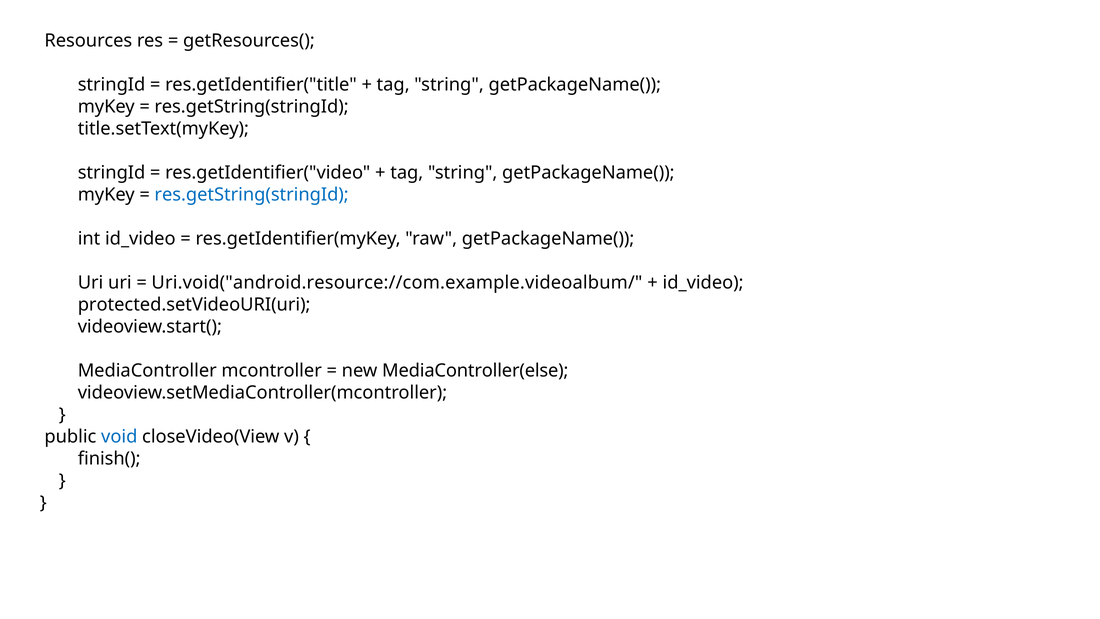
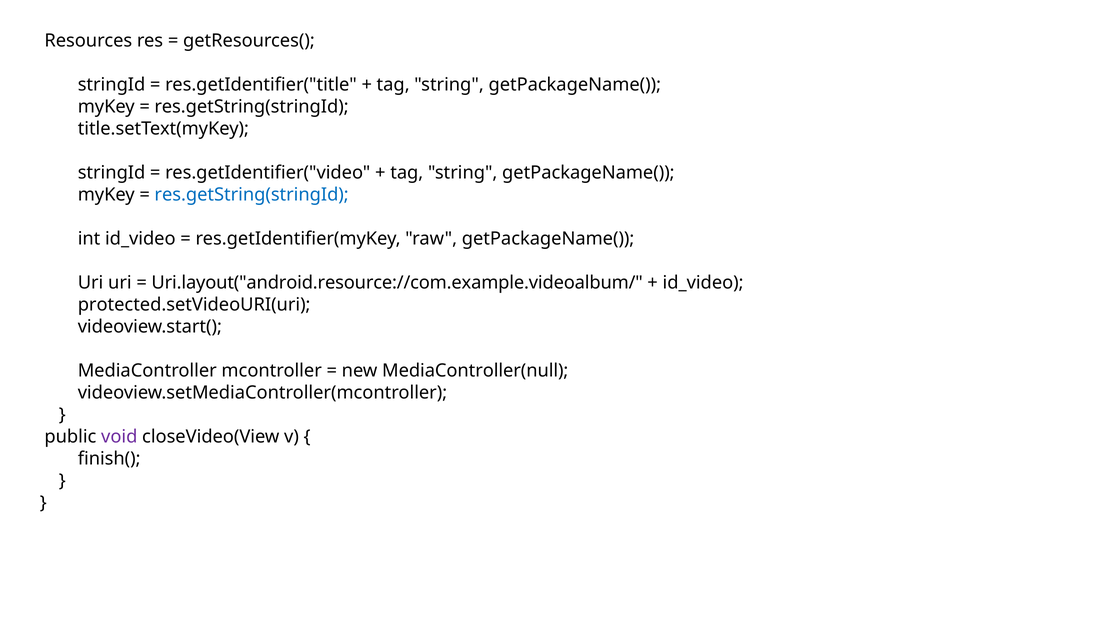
Uri.void("android.resource://com.example.videoalbum/: Uri.void("android.resource://com.example.videoalbum/ -> Uri.layout("android.resource://com.example.videoalbum/
MediaController(else: MediaController(else -> MediaController(null
void colour: blue -> purple
